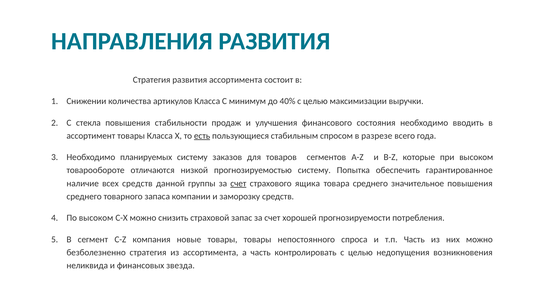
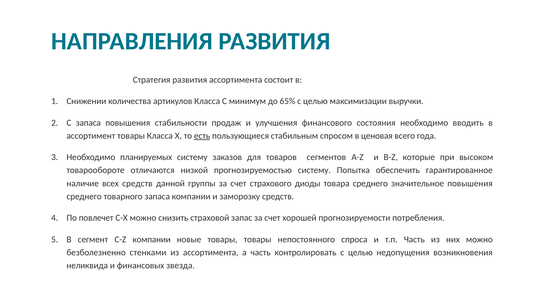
40%: 40% -> 65%
С стекла: стекла -> запаса
разрезе: разрезе -> ценовая
счет at (238, 183) underline: present -> none
ящика: ящика -> диоды
По высоком: высоком -> повлечет
C-Z компания: компания -> компании
безболезненно стратегия: стратегия -> стенками
